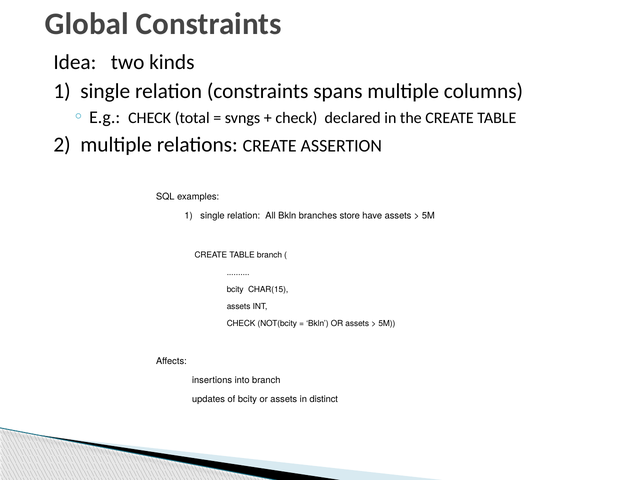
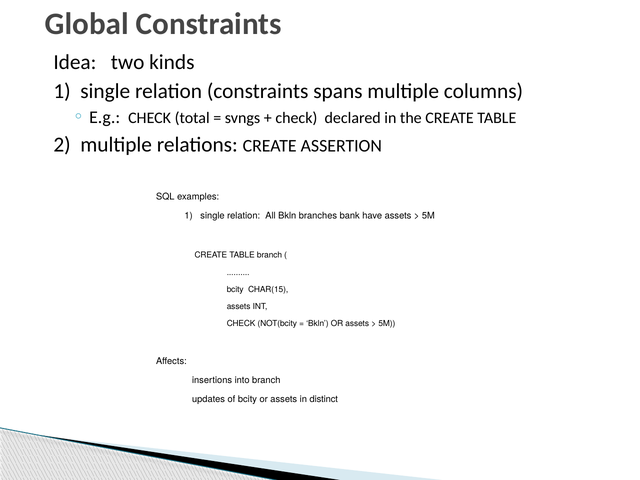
store: store -> bank
